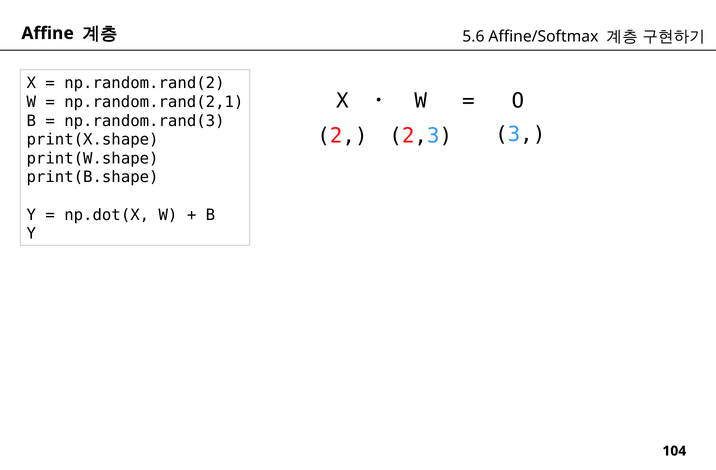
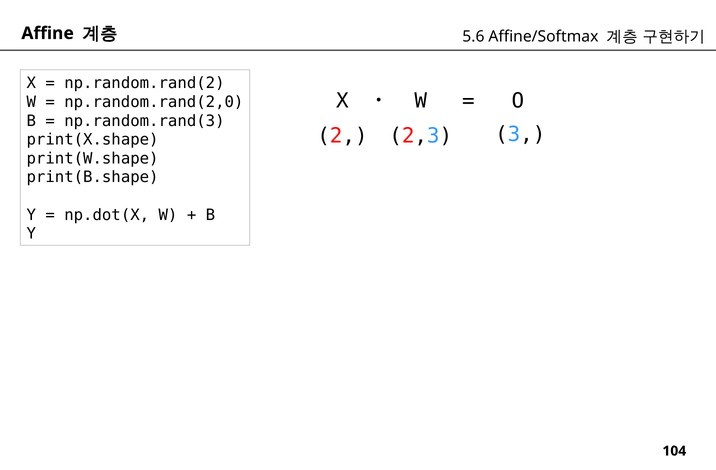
np.random.rand(2,1: np.random.rand(2,1 -> np.random.rand(2,0
